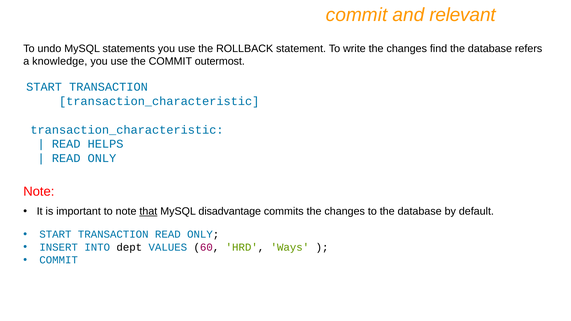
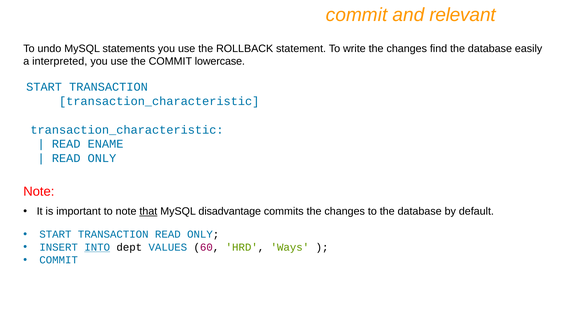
refers: refers -> easily
knowledge: knowledge -> interpreted
outermost: outermost -> lowercase
HELPS: HELPS -> ENAME
INTO underline: none -> present
